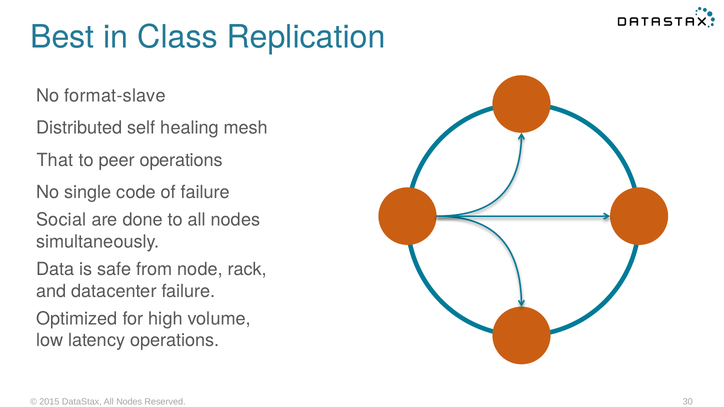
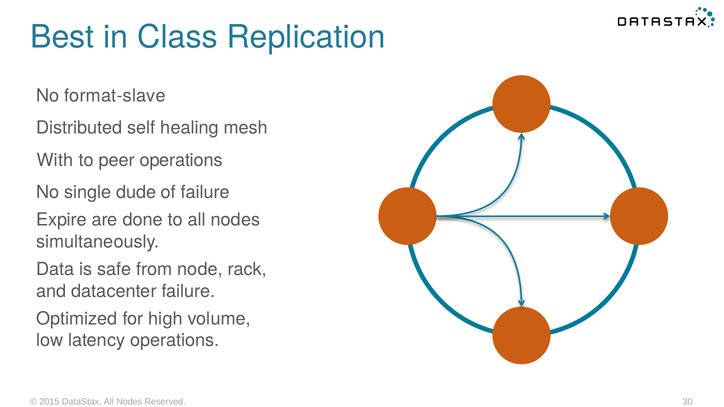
That: That -> With
code: code -> dude
Social: Social -> Expire
